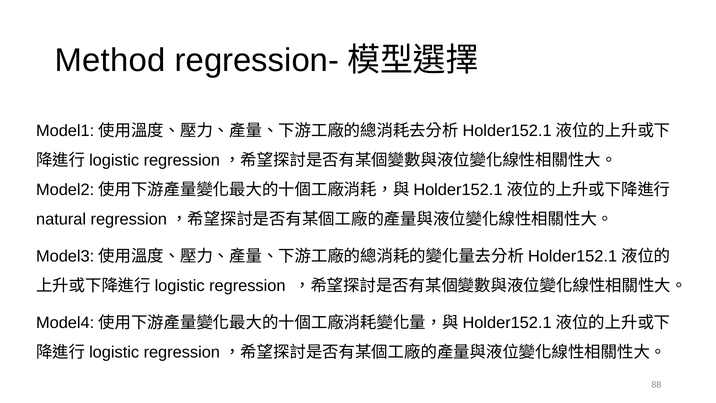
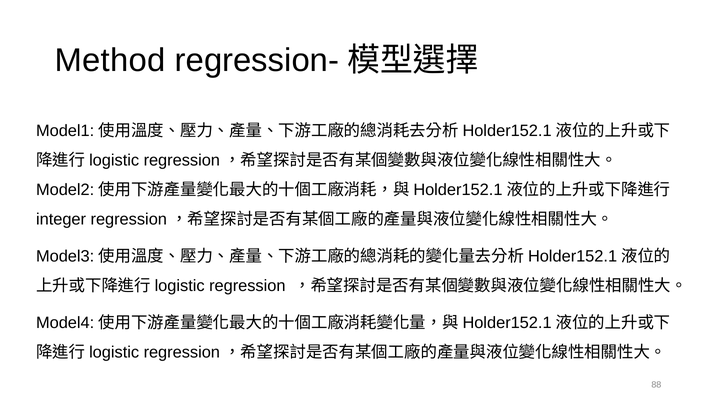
natural: natural -> integer
